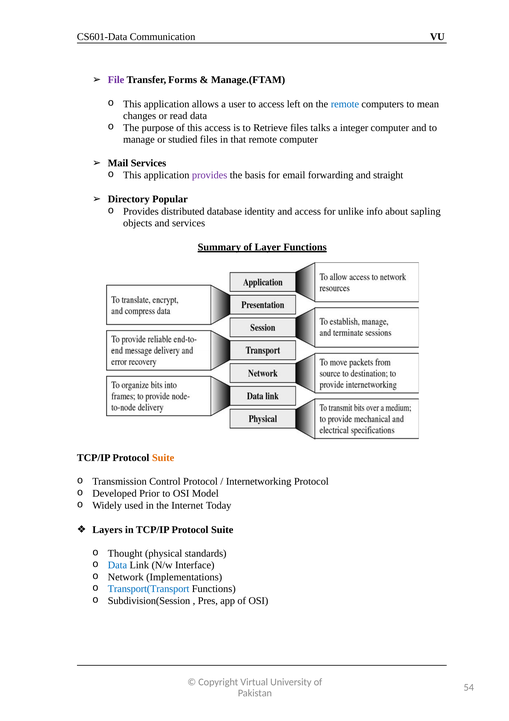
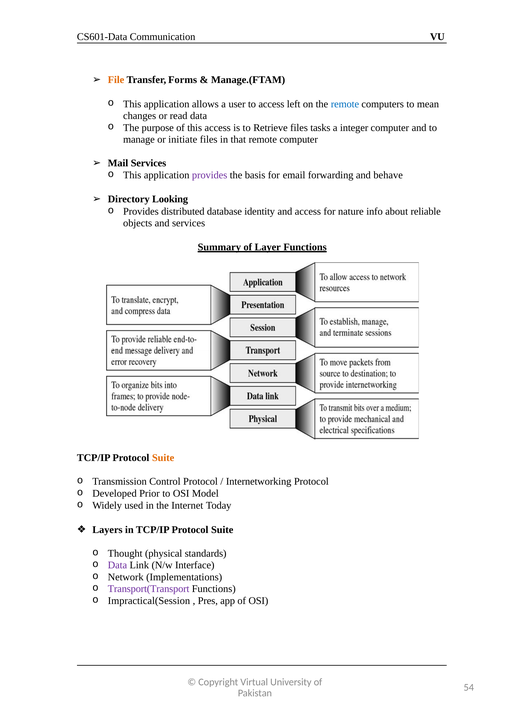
File colour: purple -> orange
talks: talks -> tasks
studied: studied -> initiate
straight: straight -> behave
Popular: Popular -> Looking
unlike: unlike -> nature
sapling: sapling -> reliable
Data at (117, 565) colour: blue -> purple
Transport(Transport colour: blue -> purple
Subdivision(Session: Subdivision(Session -> Impractical(Session
